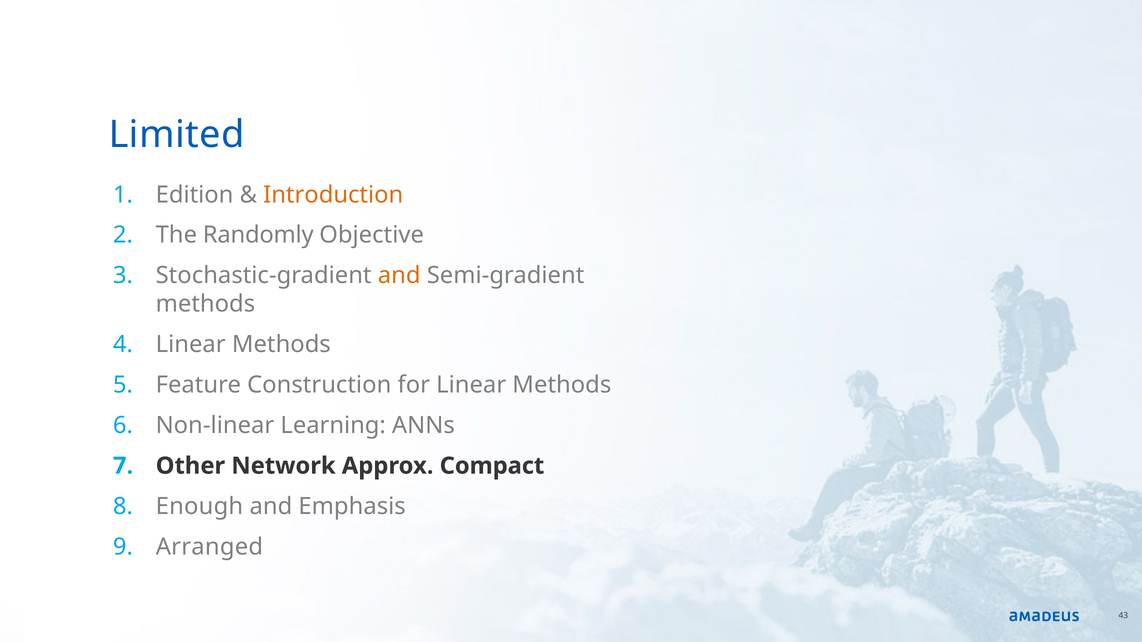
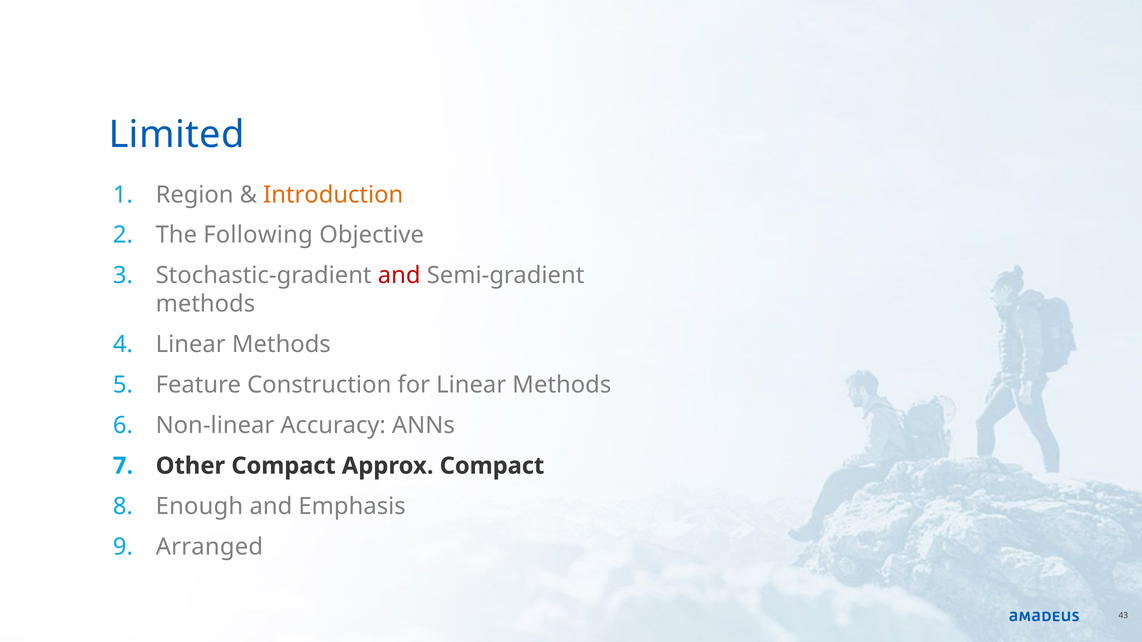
Edition: Edition -> Region
Randomly: Randomly -> Following
and at (399, 276) colour: orange -> red
Learning: Learning -> Accuracy
Other Network: Network -> Compact
